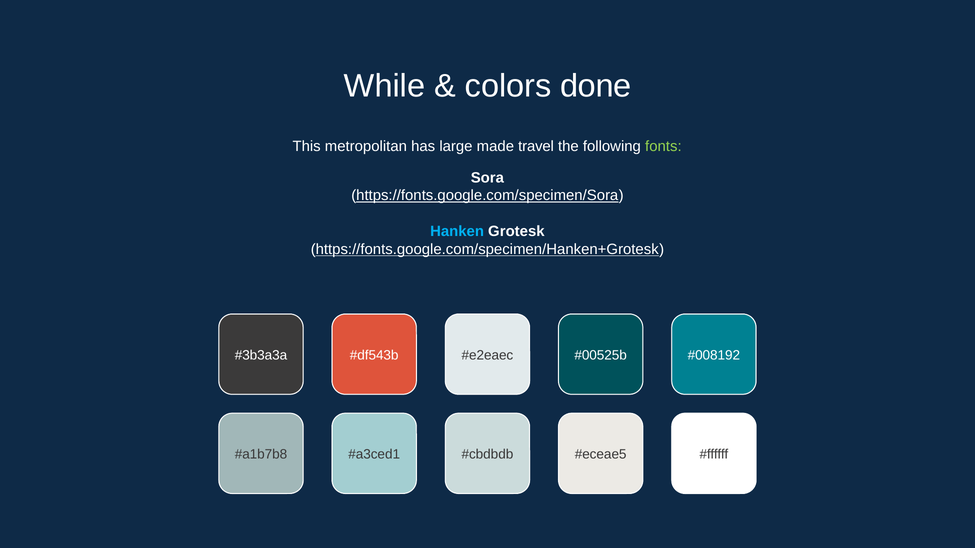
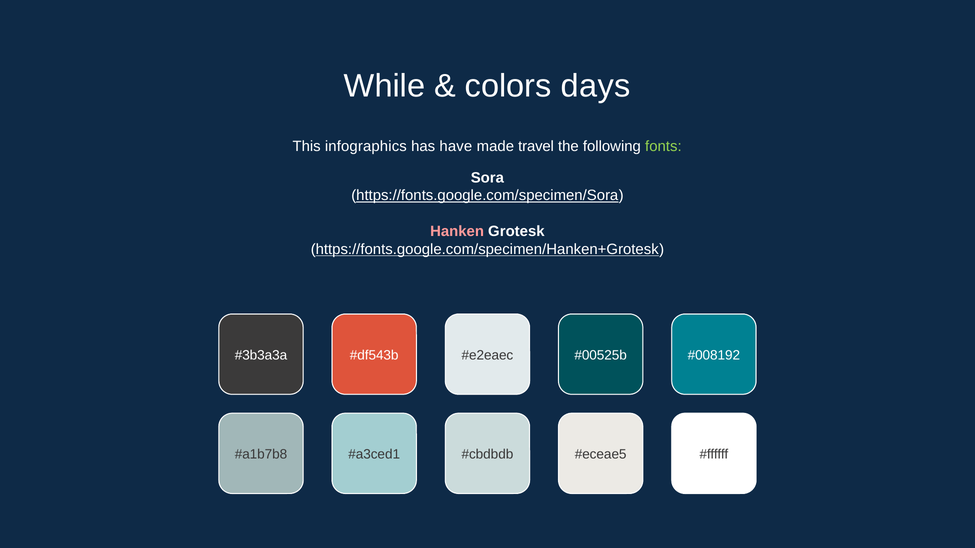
done: done -> days
metropolitan: metropolitan -> infographics
large: large -> have
Hanken colour: light blue -> pink
